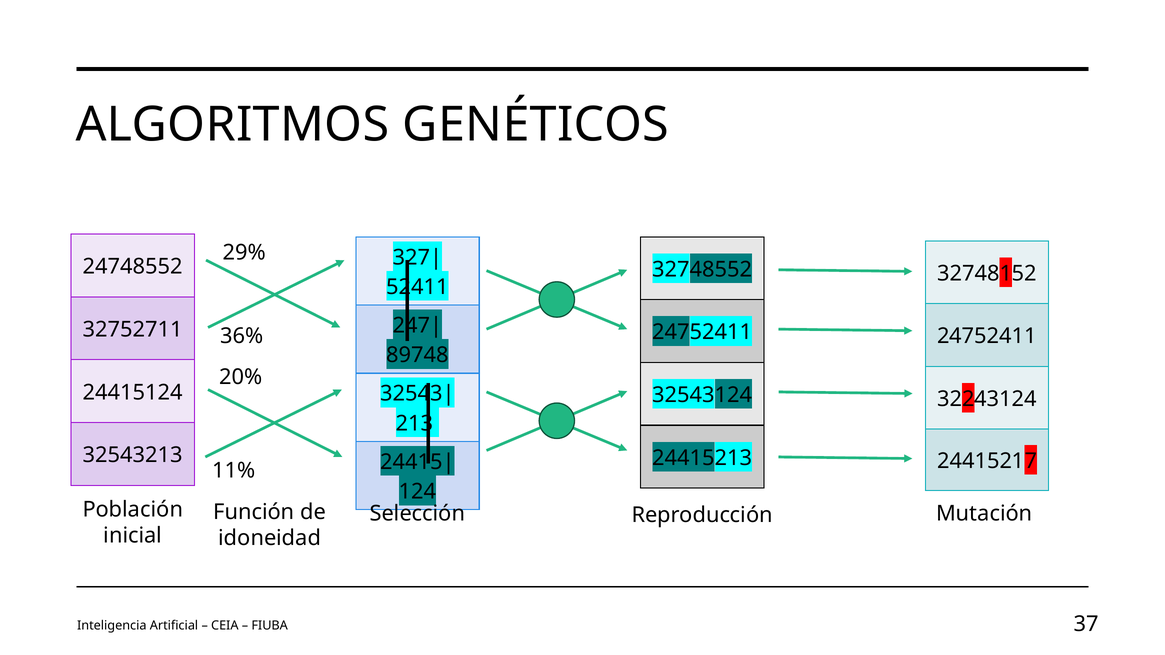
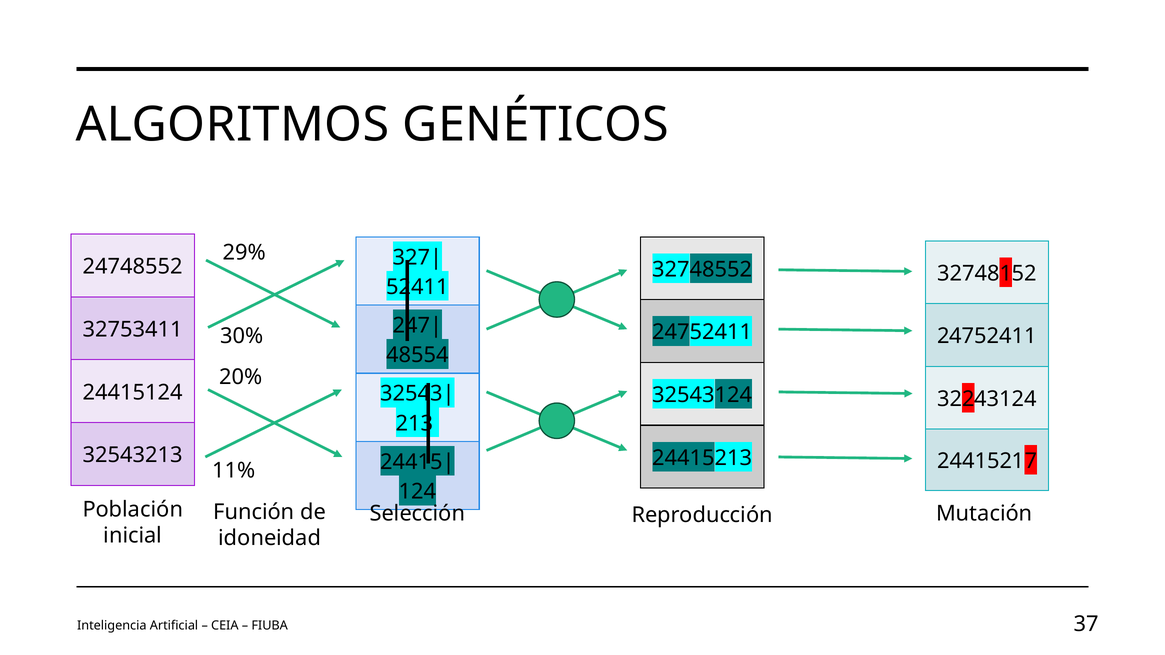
32752711: 32752711 -> 32753411
36%: 36% -> 30%
89748: 89748 -> 48554
